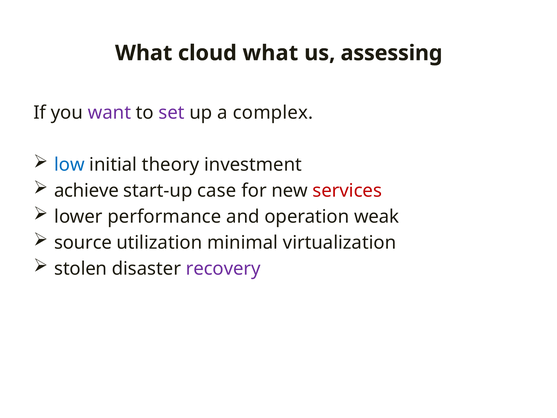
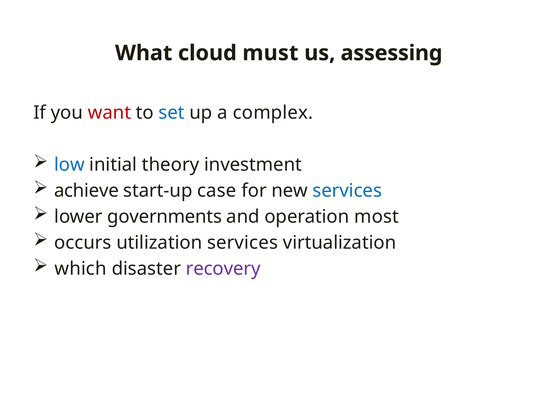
cloud what: what -> must
want colour: purple -> red
set colour: purple -> blue
services at (347, 191) colour: red -> blue
performance: performance -> governments
weak: weak -> most
source: source -> occurs
utilization minimal: minimal -> services
stolen: stolen -> which
